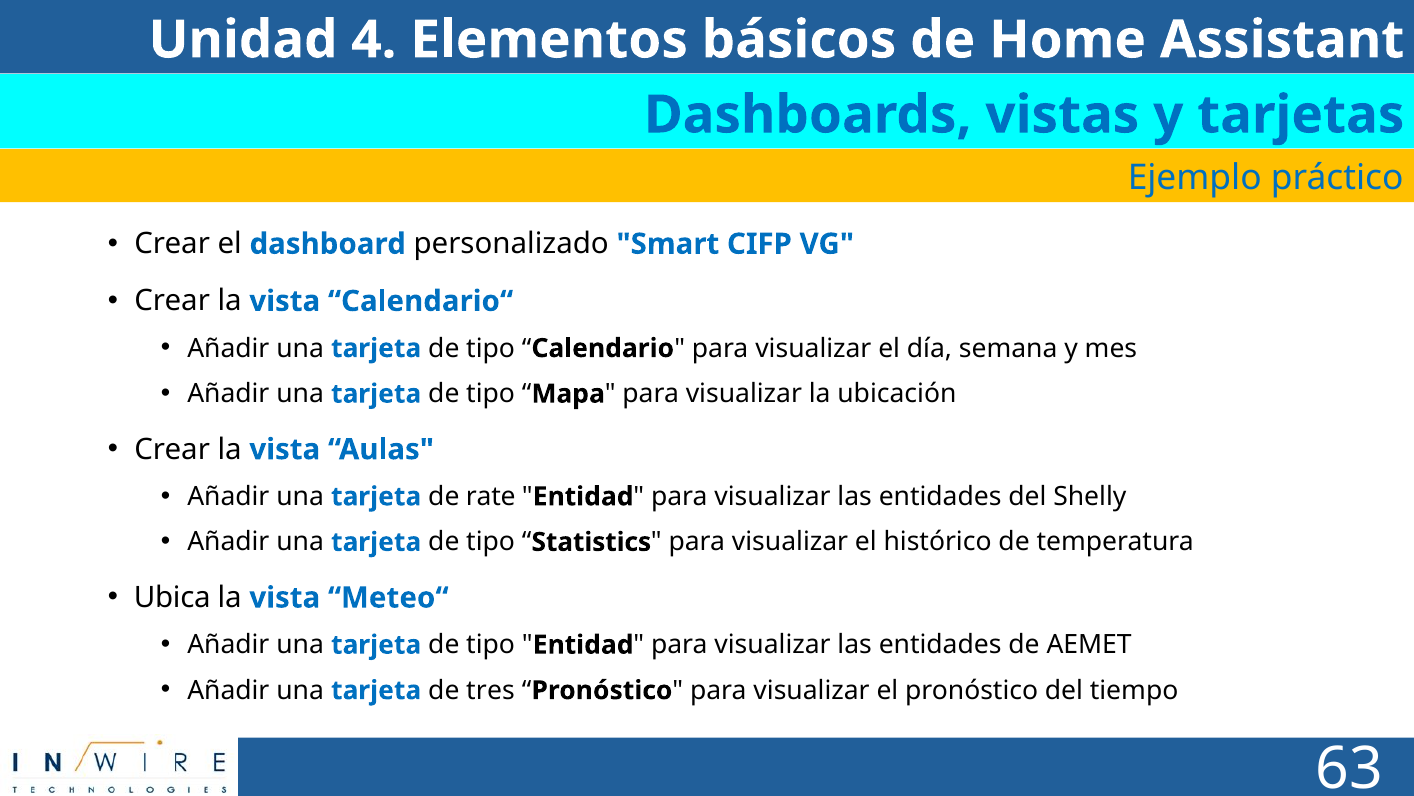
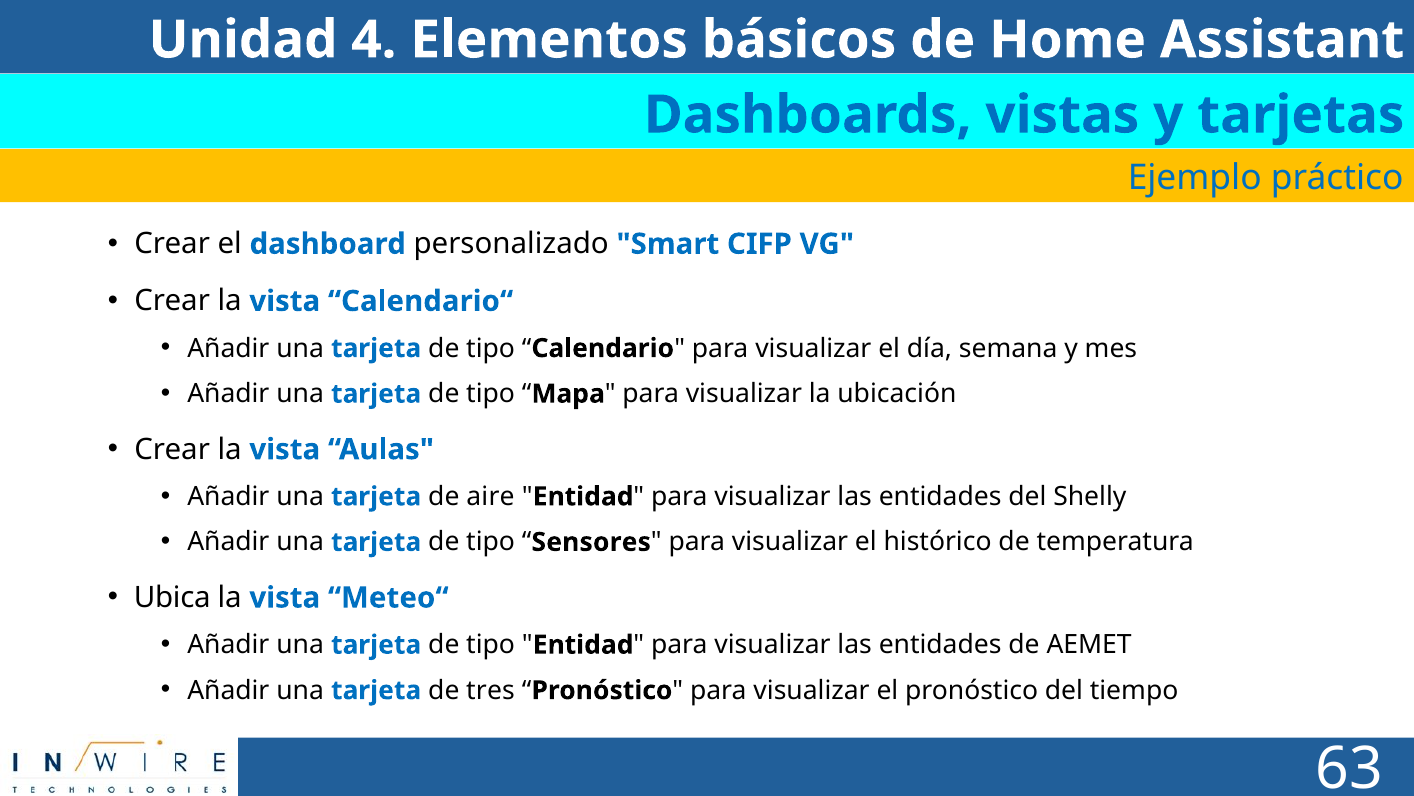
rate: rate -> aire
Statistics: Statistics -> Sensores
